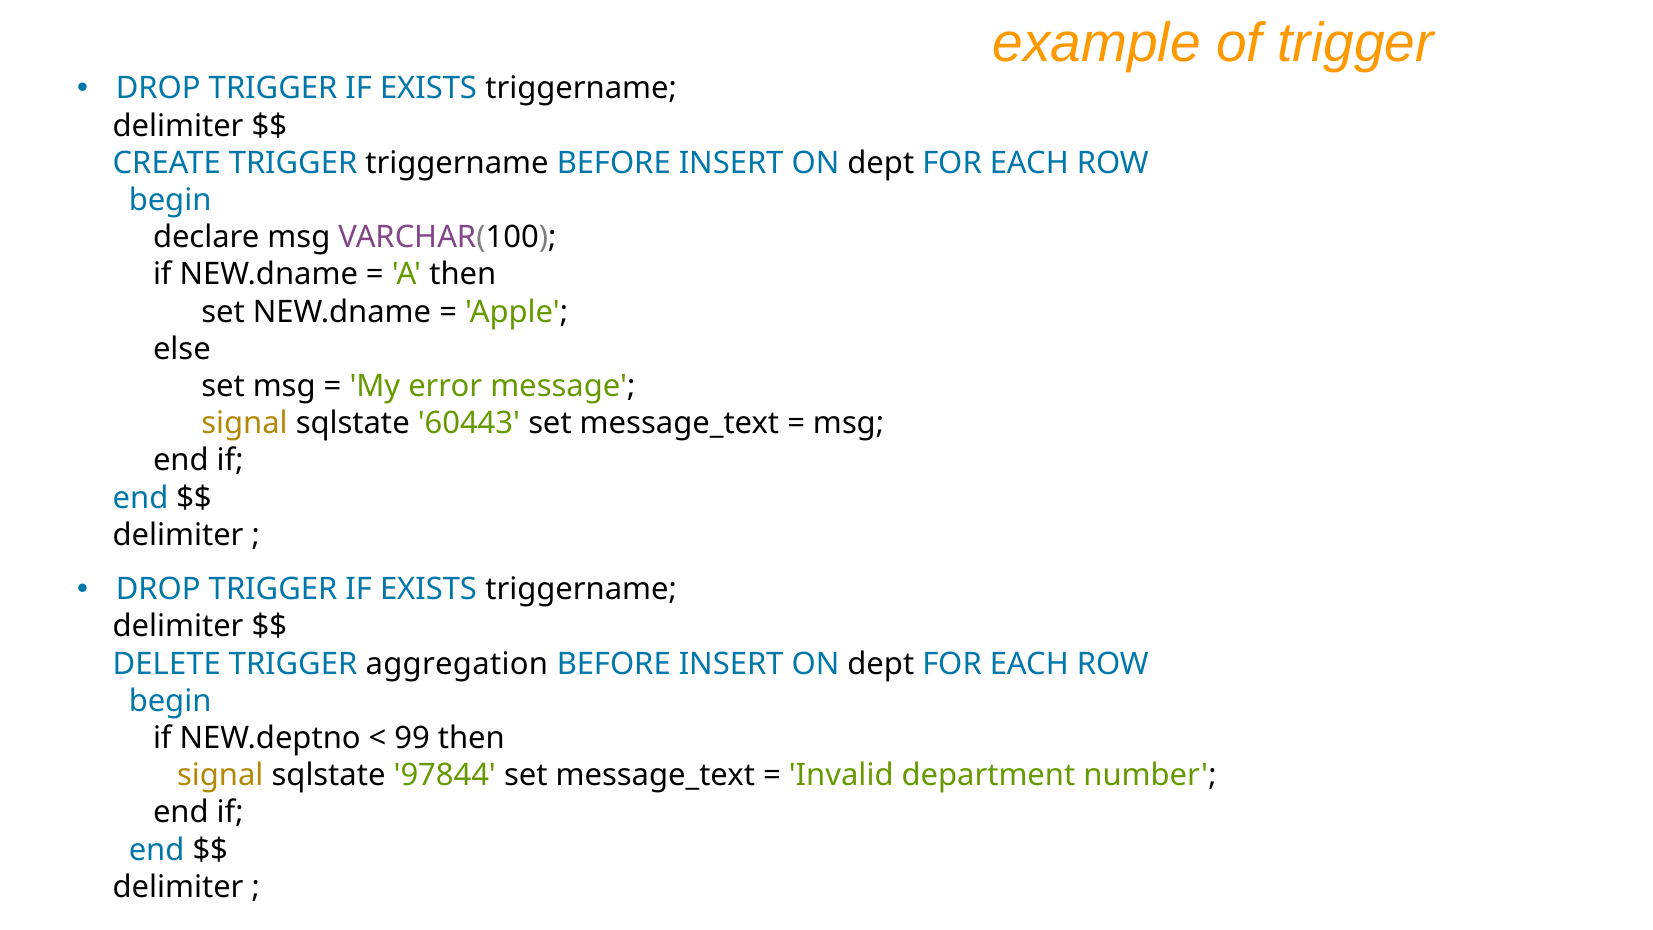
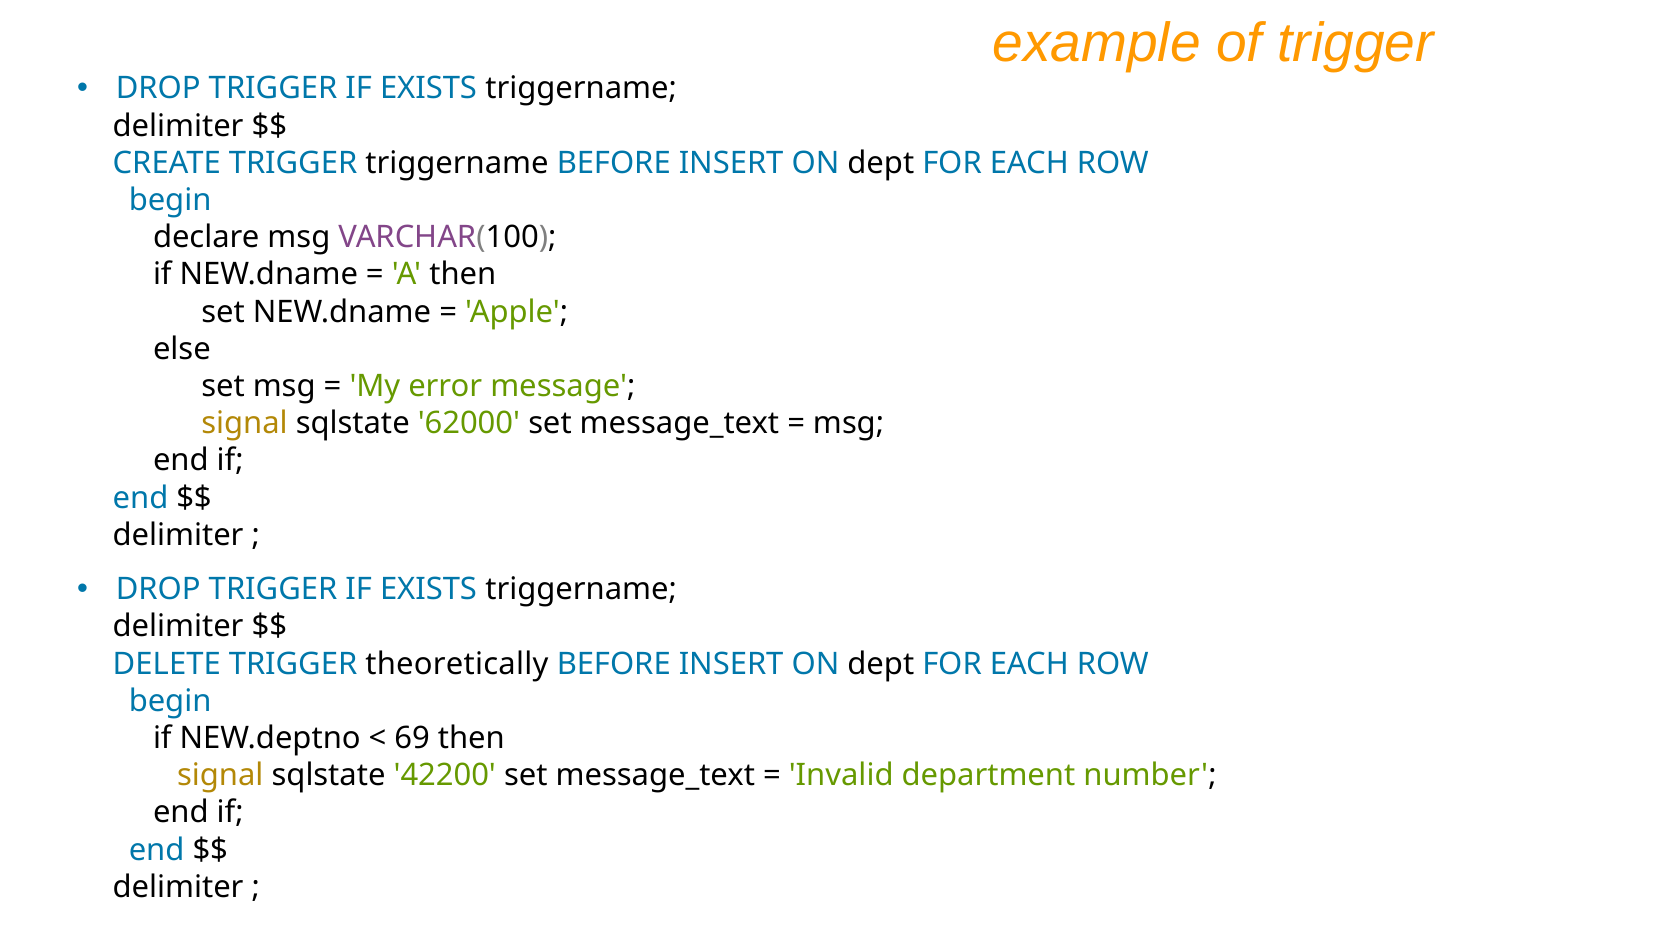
60443: 60443 -> 62000
aggregation: aggregation -> theoretically
99: 99 -> 69
97844: 97844 -> 42200
